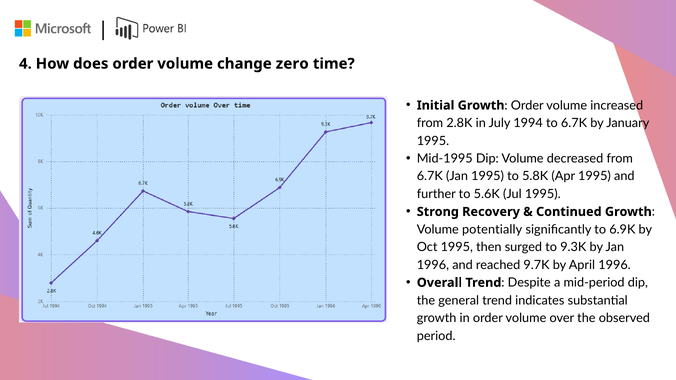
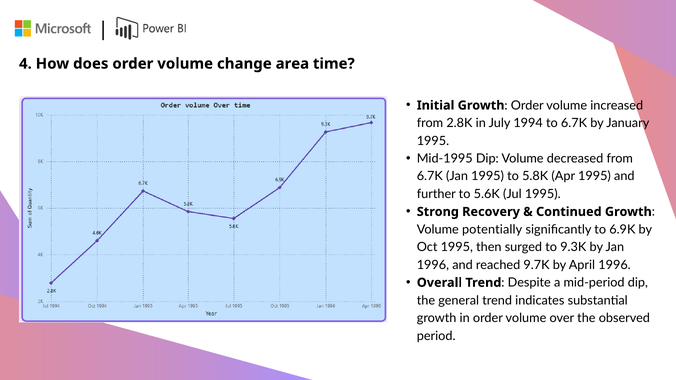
zero: zero -> area
